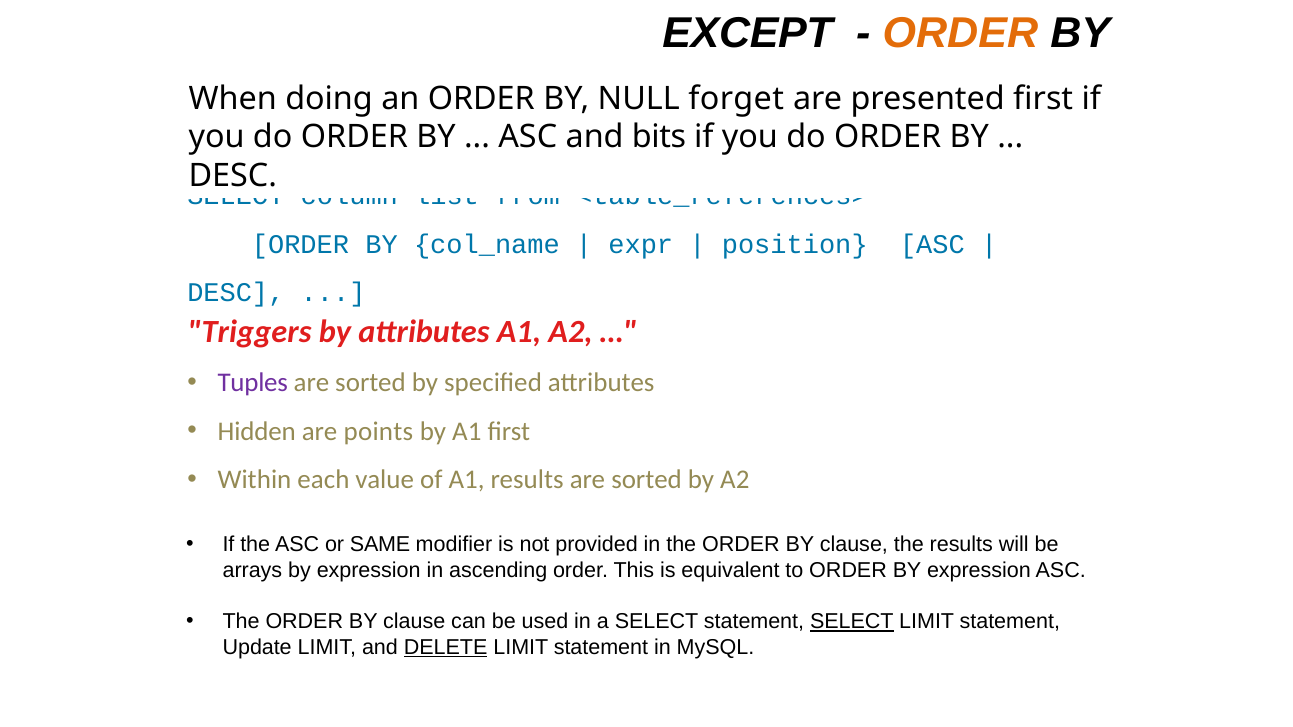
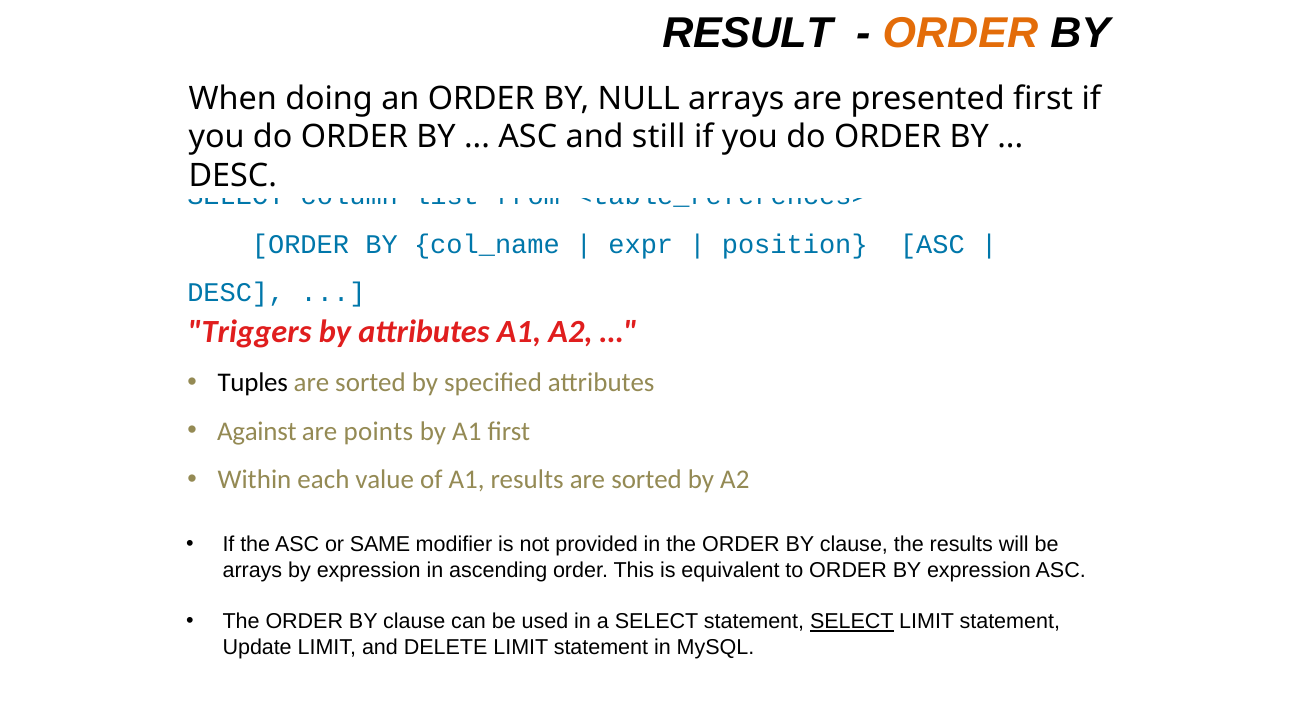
EXCEPT: EXCEPT -> RESULT
NULL forget: forget -> arrays
bits: bits -> still
Tuples colour: purple -> black
Hidden: Hidden -> Against
DELETE underline: present -> none
